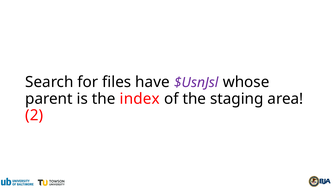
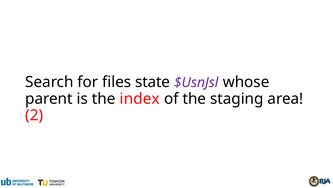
have: have -> state
